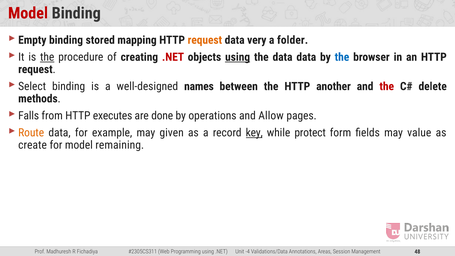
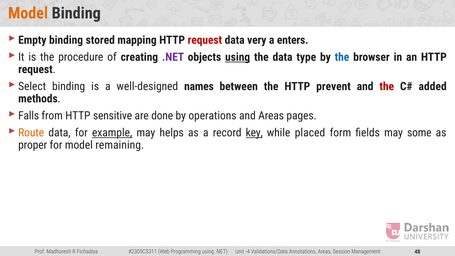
Model at (28, 13) colour: red -> orange
request at (205, 40) colour: orange -> red
folder: folder -> enters
the at (47, 57) underline: present -> none
.NET at (173, 57) colour: red -> purple
data data: data -> type
another: another -> prevent
delete: delete -> added
executes: executes -> sensitive
and Allow: Allow -> Areas
example underline: none -> present
given: given -> helps
protect: protect -> placed
value: value -> some
create: create -> proper
